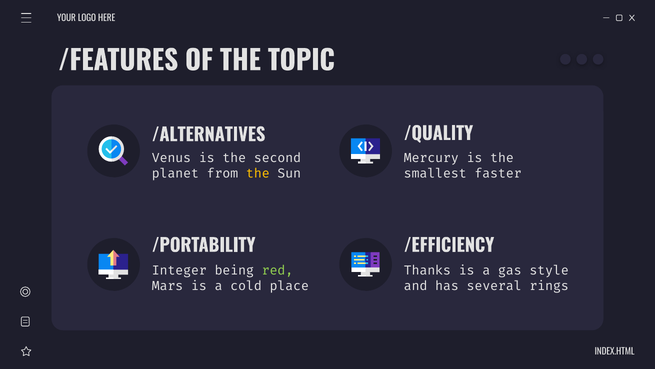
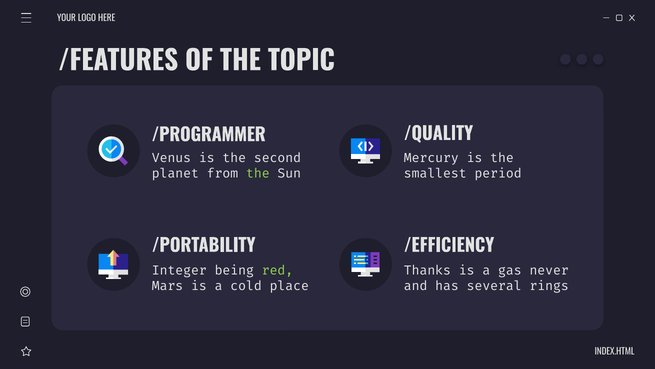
/ALTERNATIVES: /ALTERNATIVES -> /PROGRAMMER
the at (258, 173) colour: yellow -> light green
faster: faster -> period
style: style -> never
